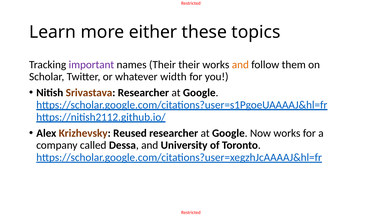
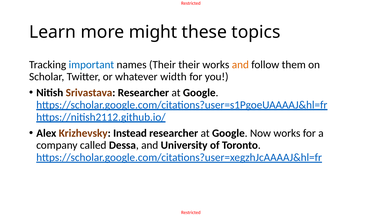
either: either -> might
important colour: purple -> blue
Reused: Reused -> Instead
